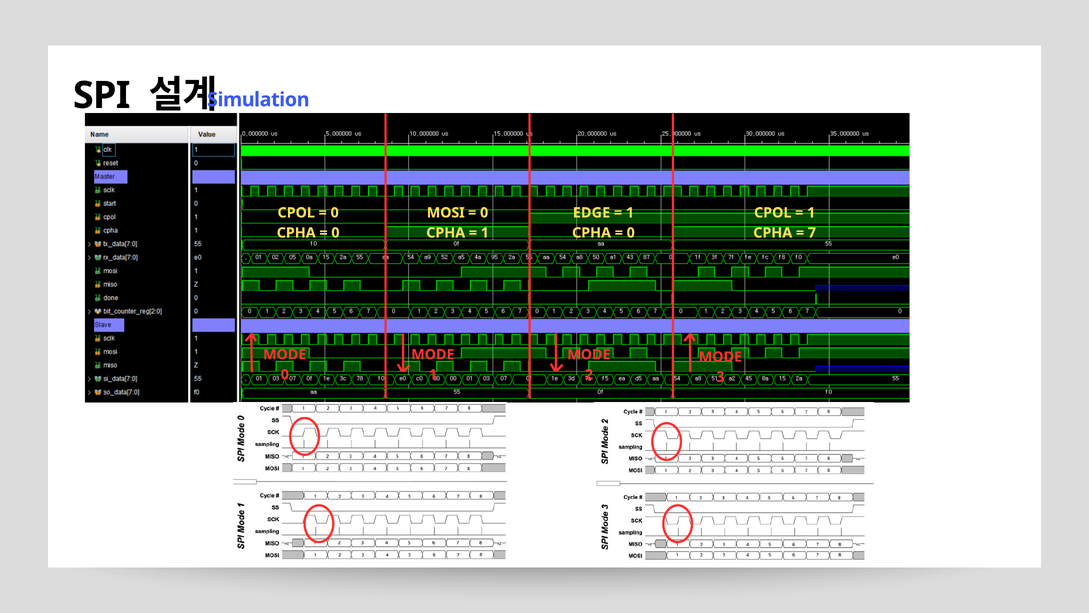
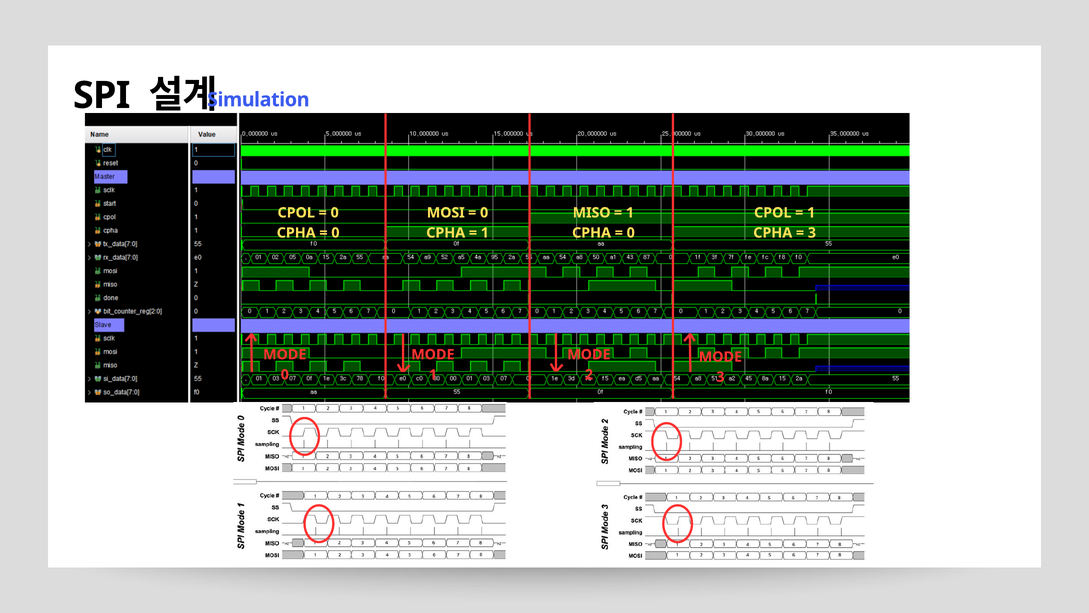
EDGE: EDGE -> MISO
7 at (812, 233): 7 -> 3
